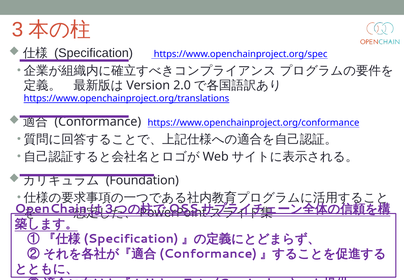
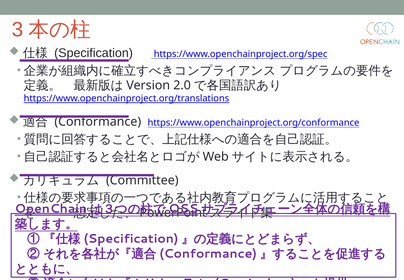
Foundation: Foundation -> Committee
